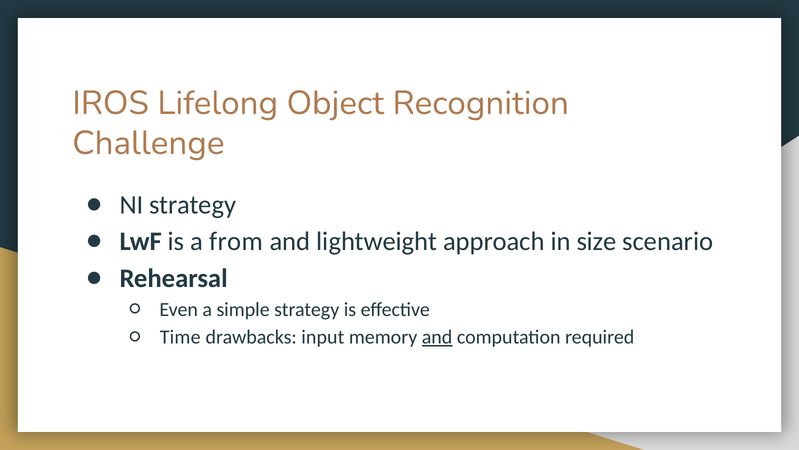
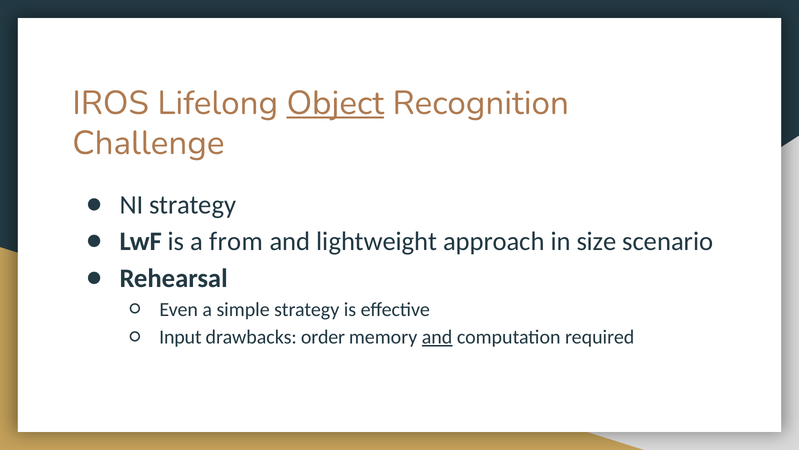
Object underline: none -> present
Time: Time -> Input
input: input -> order
